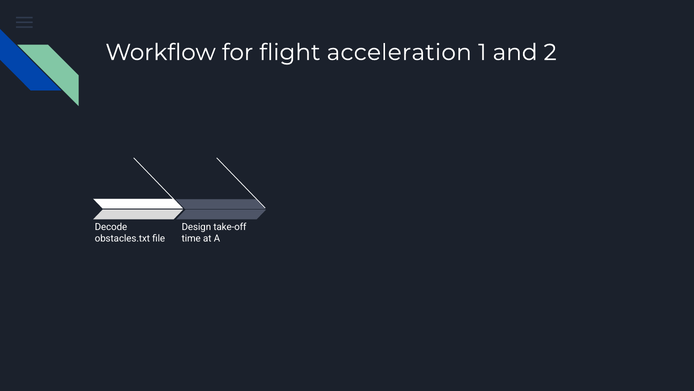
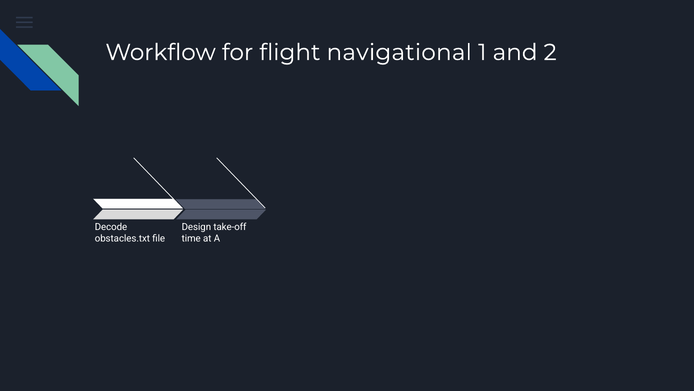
acceleration: acceleration -> navigational
